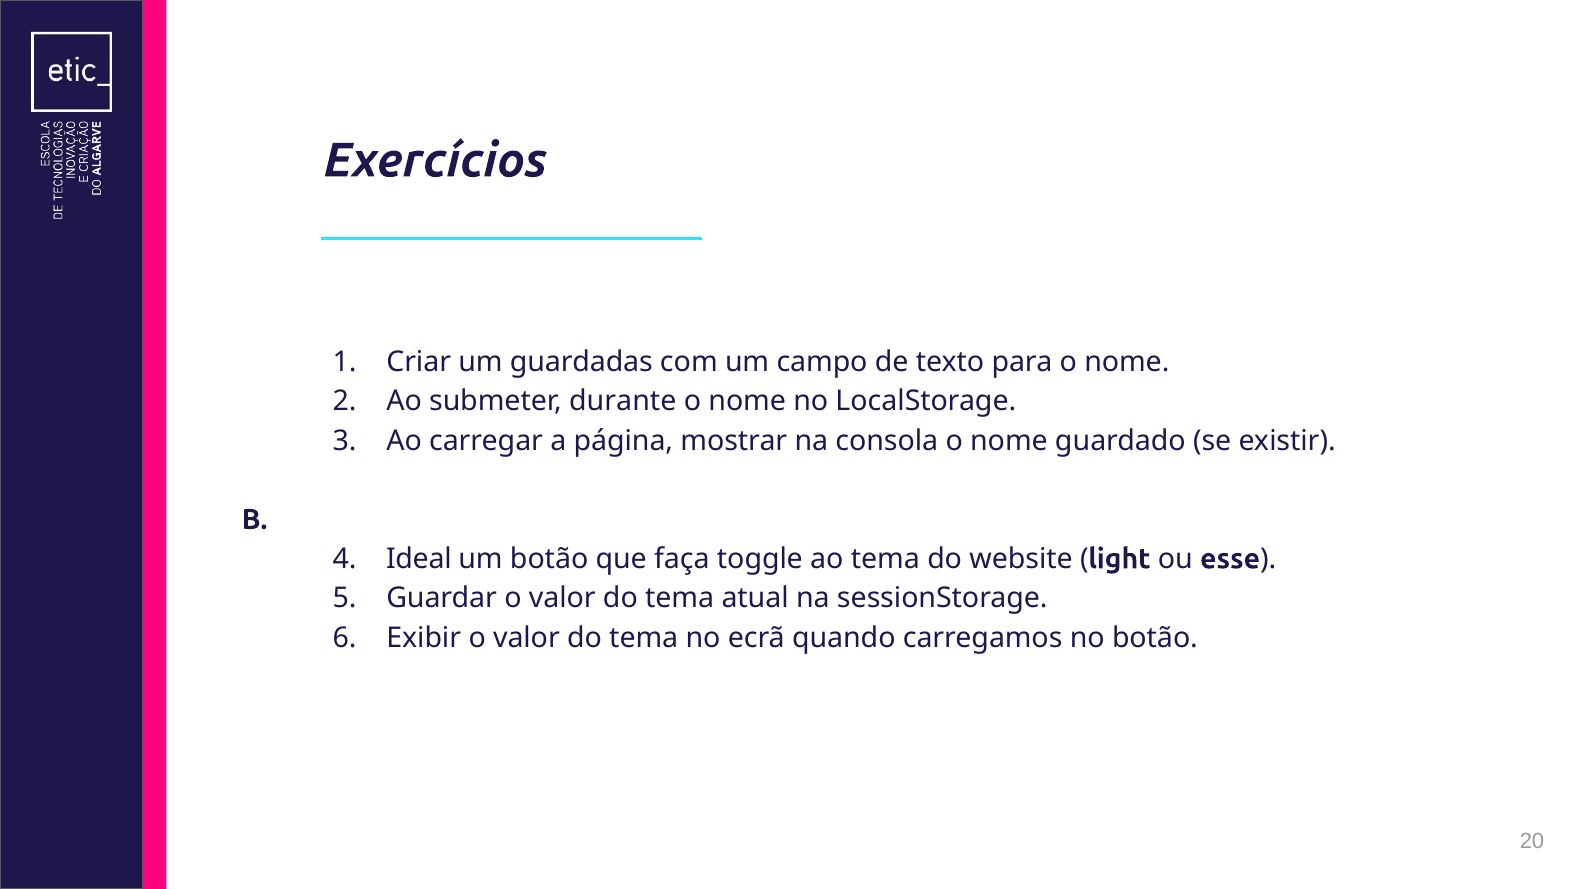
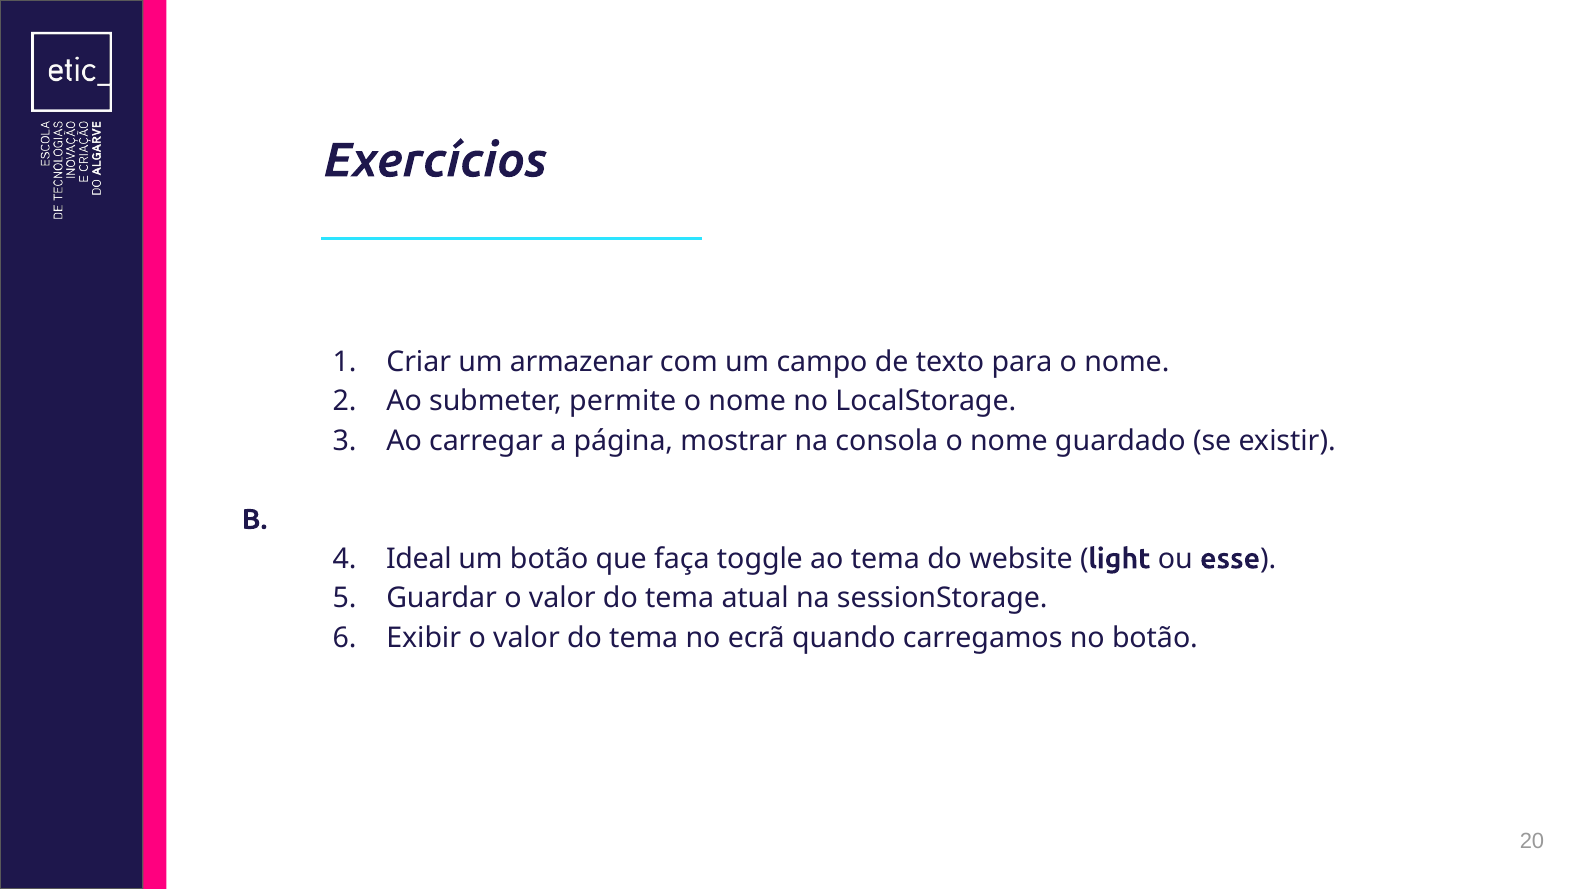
guardadas: guardadas -> armazenar
durante: durante -> permite
